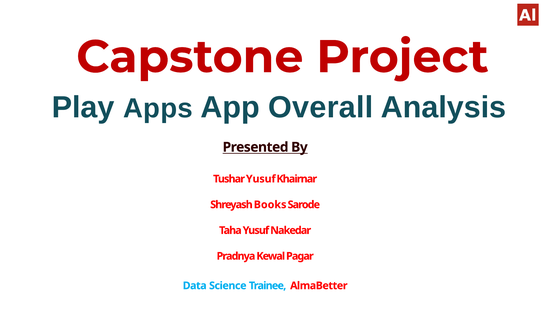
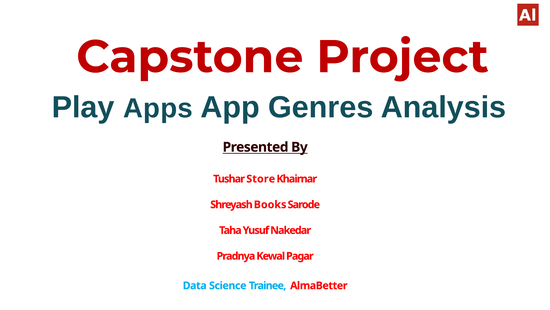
Overall: Overall -> Genres
Tushar Yusuf: Yusuf -> Store
